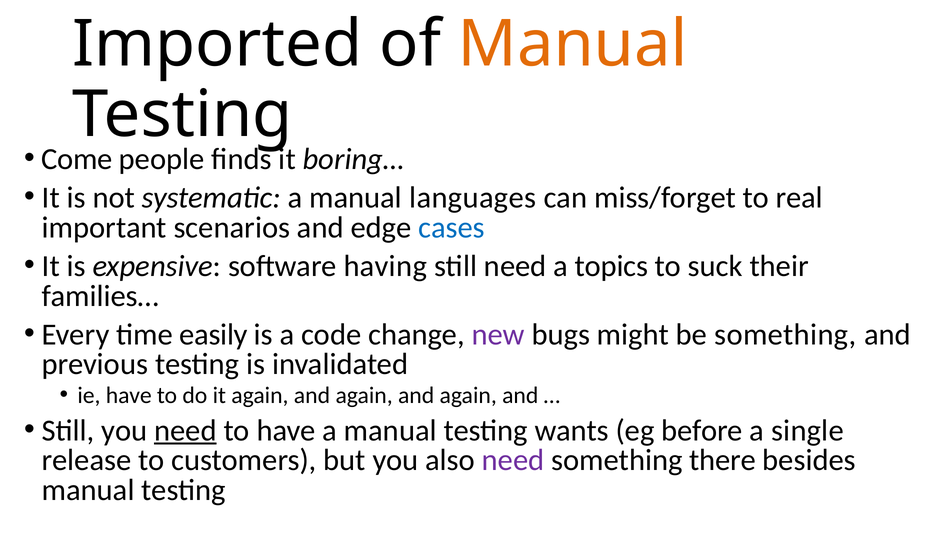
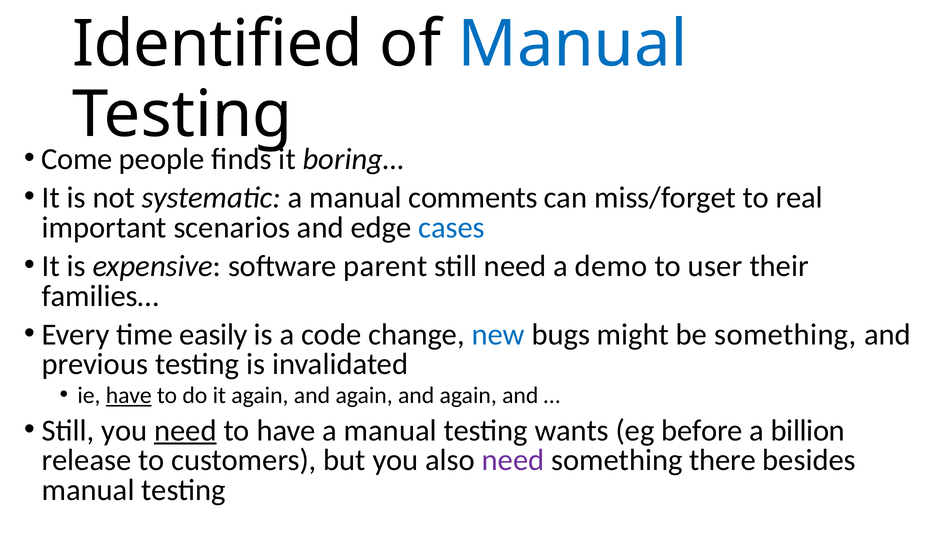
Imported: Imported -> Identified
Manual at (573, 44) colour: orange -> blue
languages: languages -> comments
having: having -> parent
topics: topics -> demo
suck: suck -> user
new colour: purple -> blue
have at (129, 396) underline: none -> present
single: single -> billion
